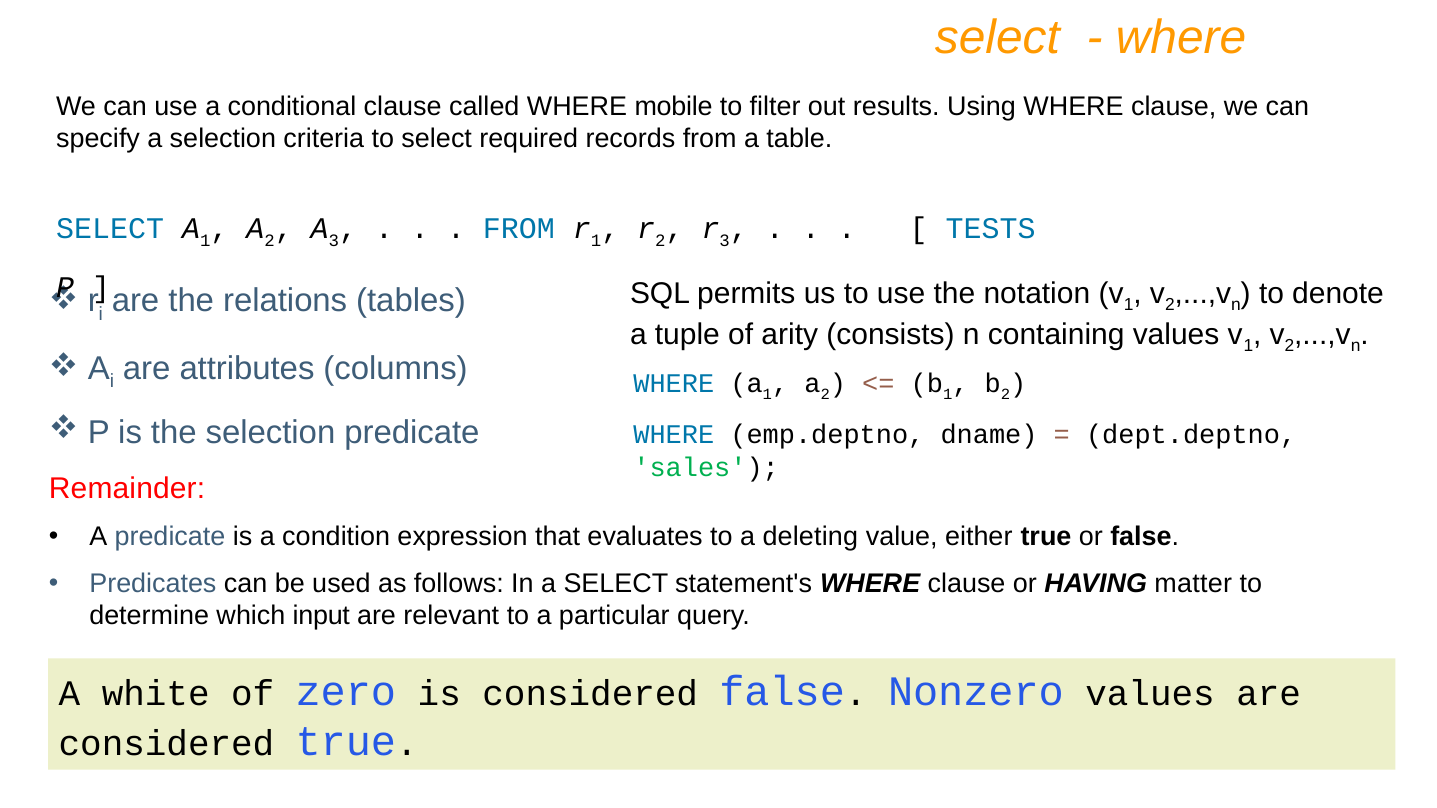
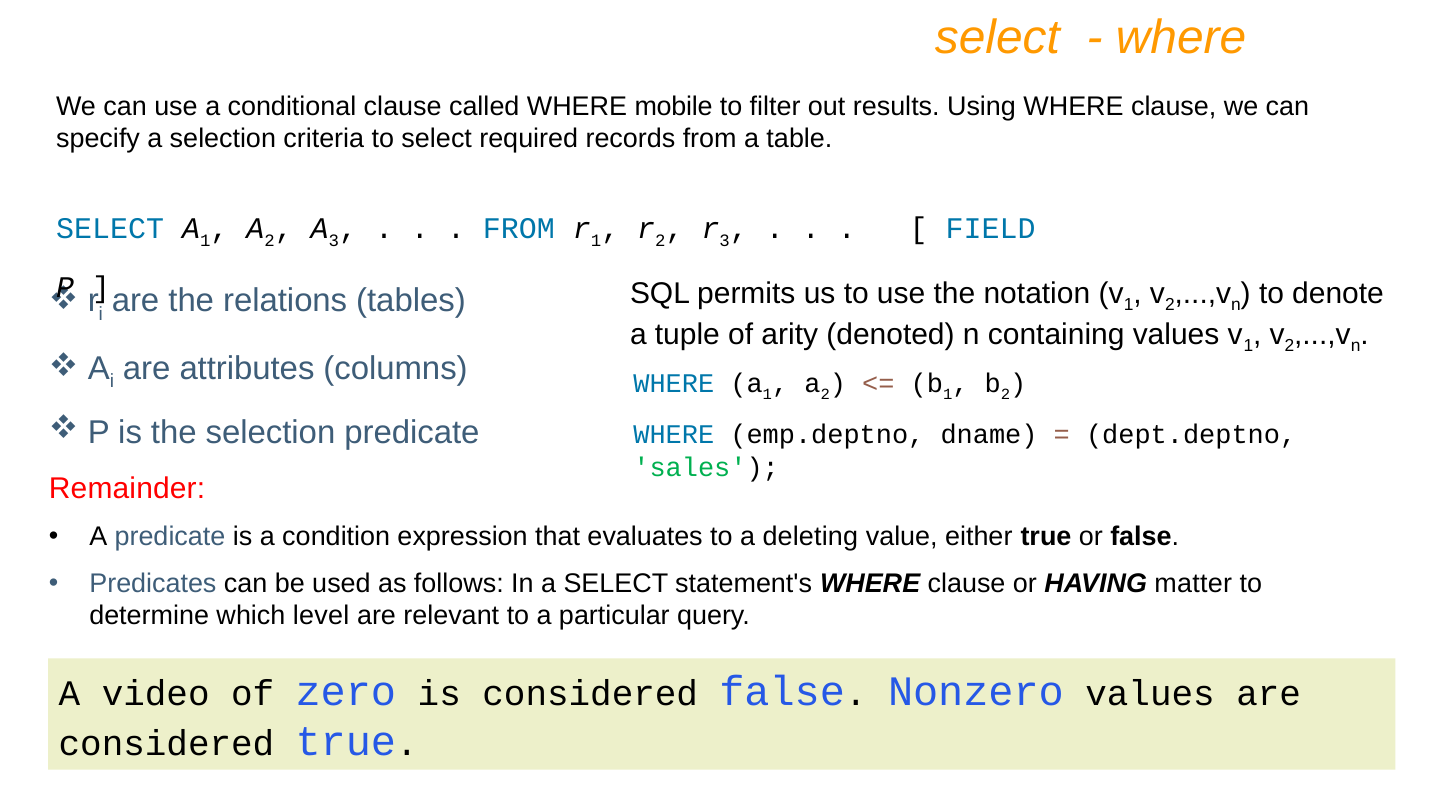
TESTS: TESTS -> FIELD
consists: consists -> denoted
input: input -> level
white: white -> video
